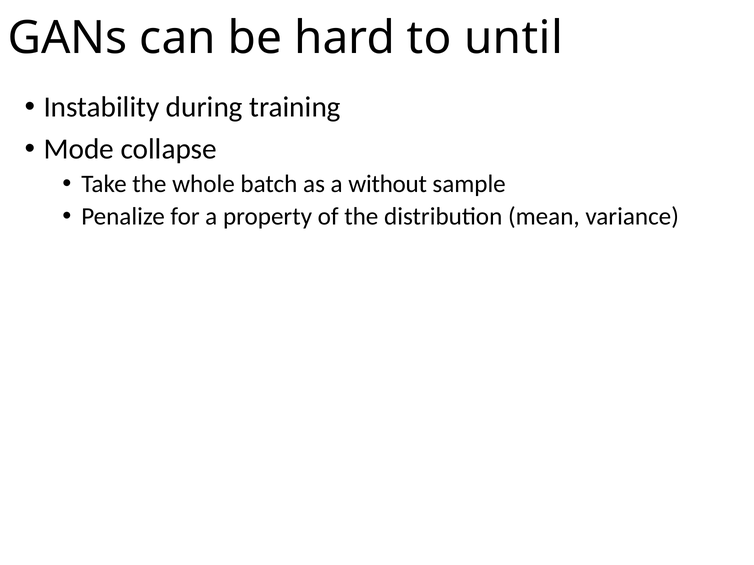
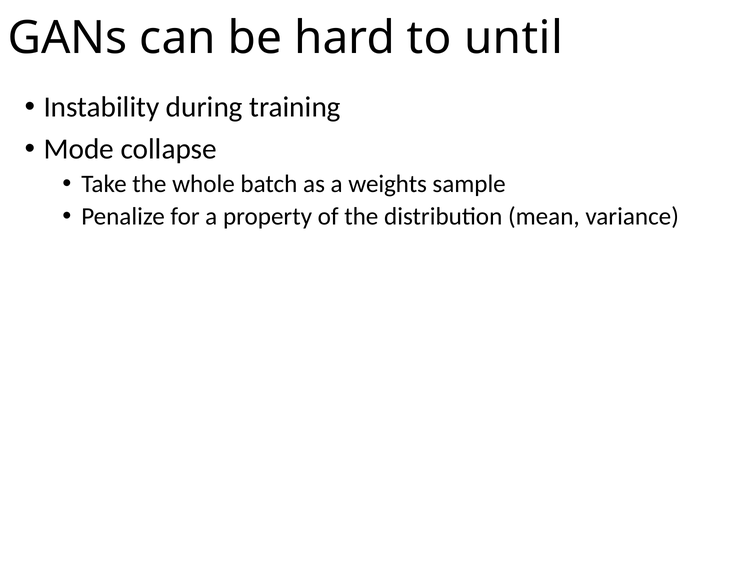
without: without -> weights
